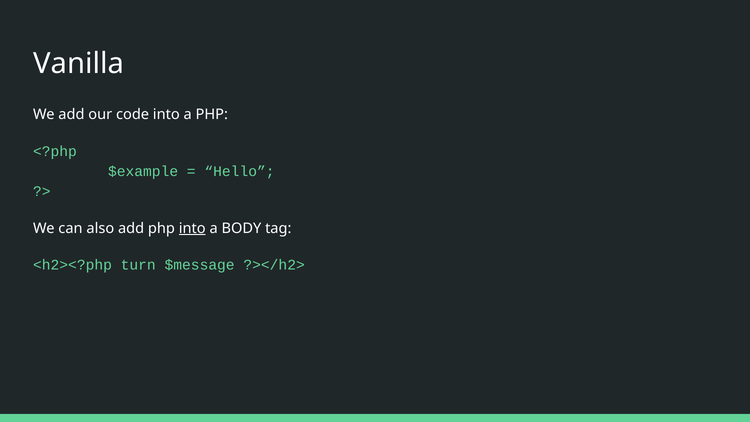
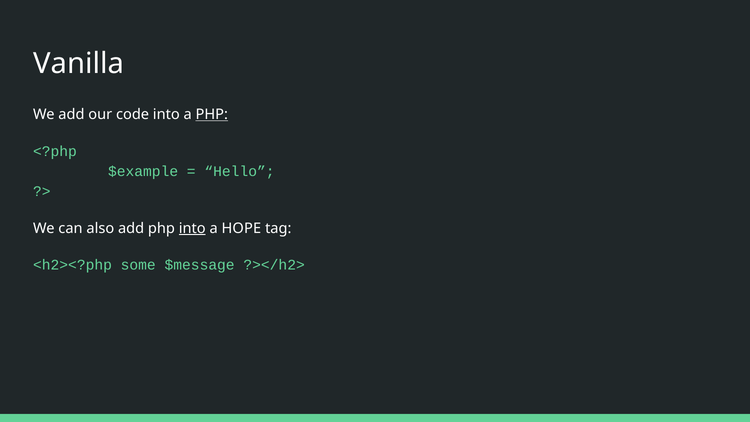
PHP at (212, 114) underline: none -> present
BODY: BODY -> HOPE
turn: turn -> some
